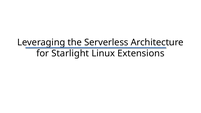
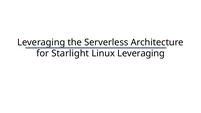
Linux Extensions: Extensions -> Leveraging
